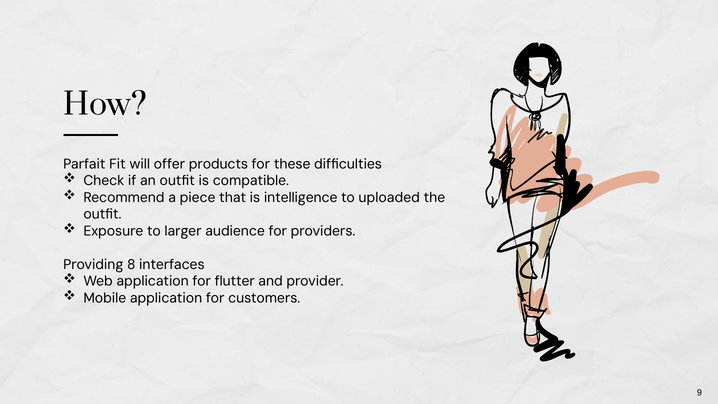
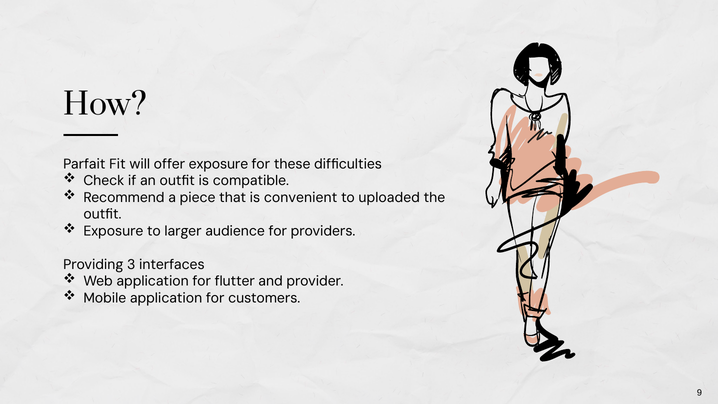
offer products: products -> exposure
intelligence: intelligence -> convenient
8: 8 -> 3
